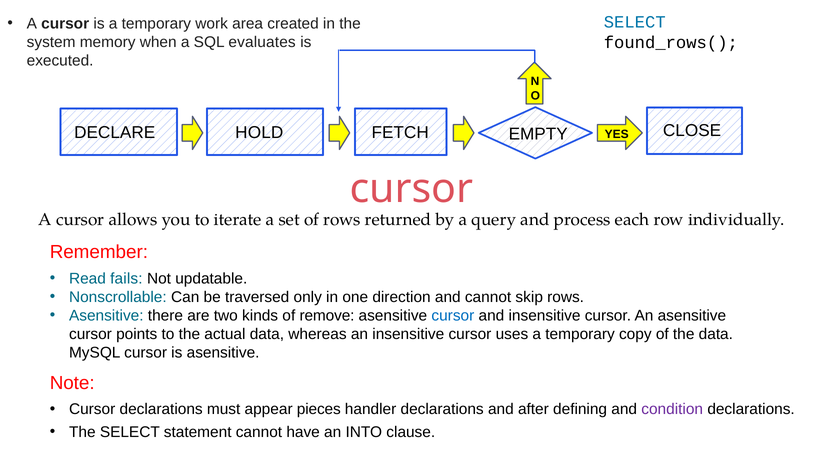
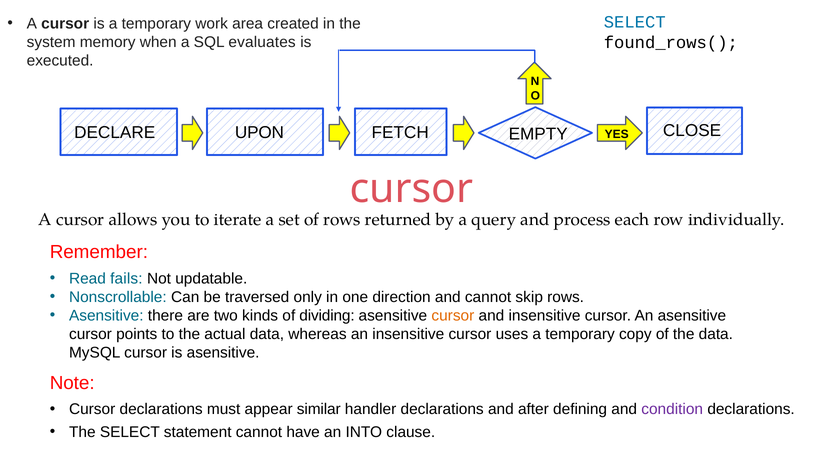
HOLD: HOLD -> UPON
remove: remove -> dividing
cursor at (453, 316) colour: blue -> orange
pieces: pieces -> similar
